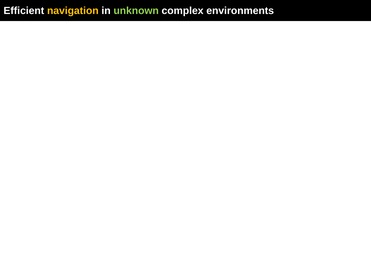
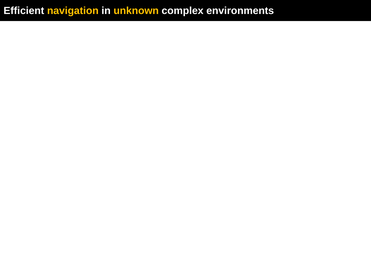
unknown colour: light green -> yellow
